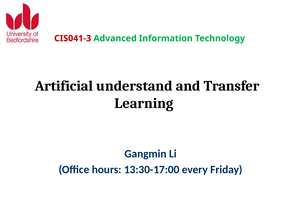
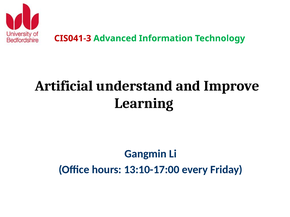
Transfer: Transfer -> Improve
13:30-17:00: 13:30-17:00 -> 13:10-17:00
